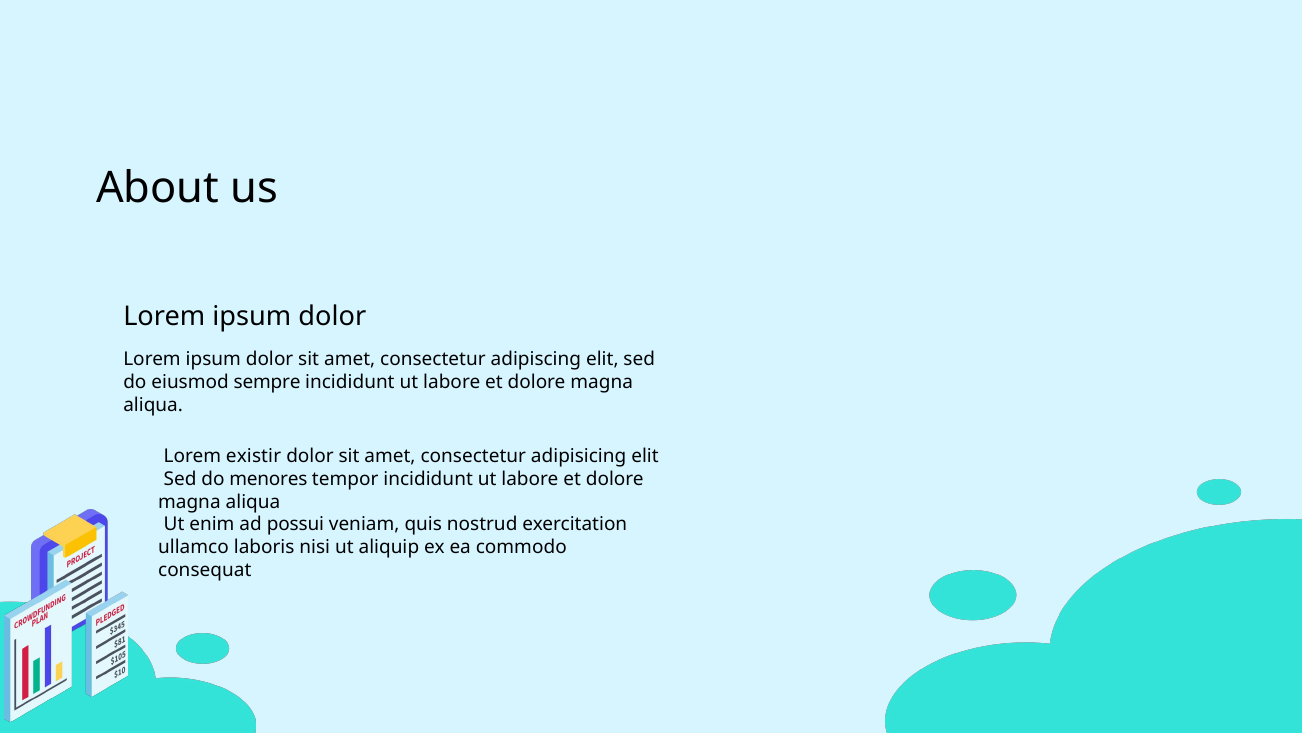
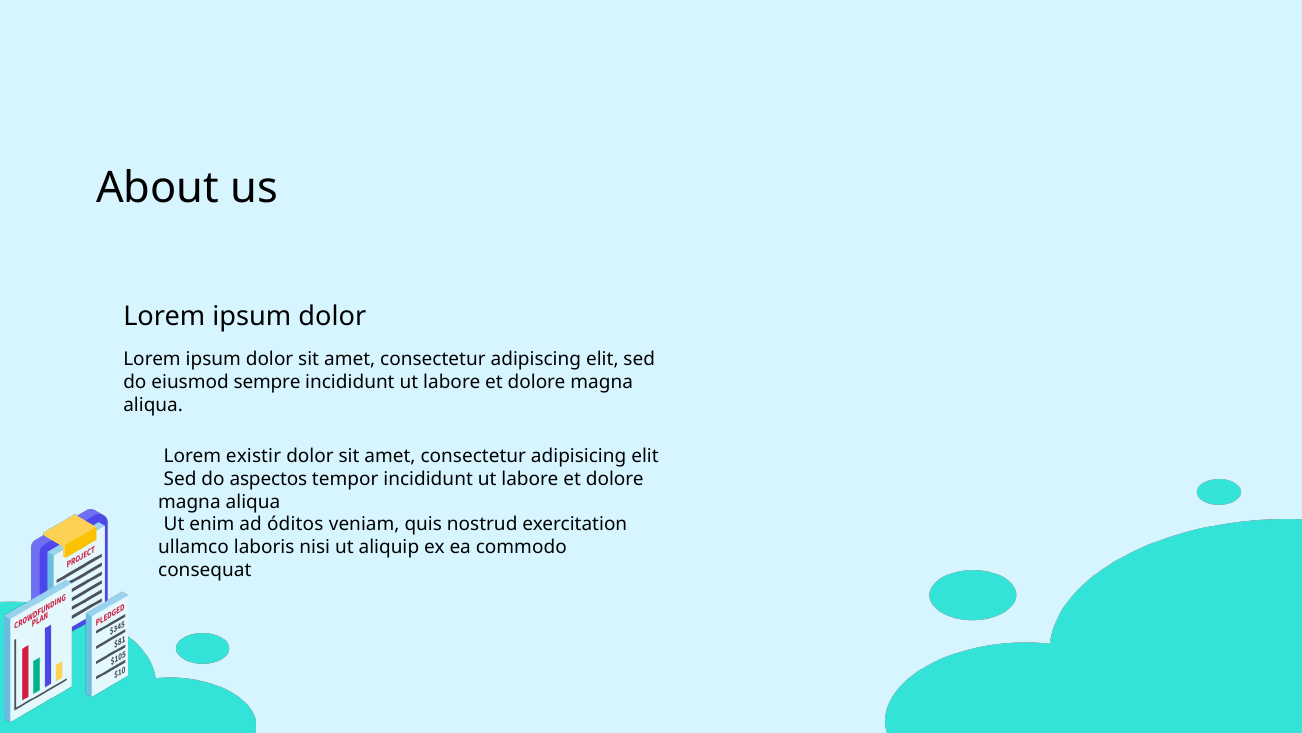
menores: menores -> aspectos
possui: possui -> óditos
